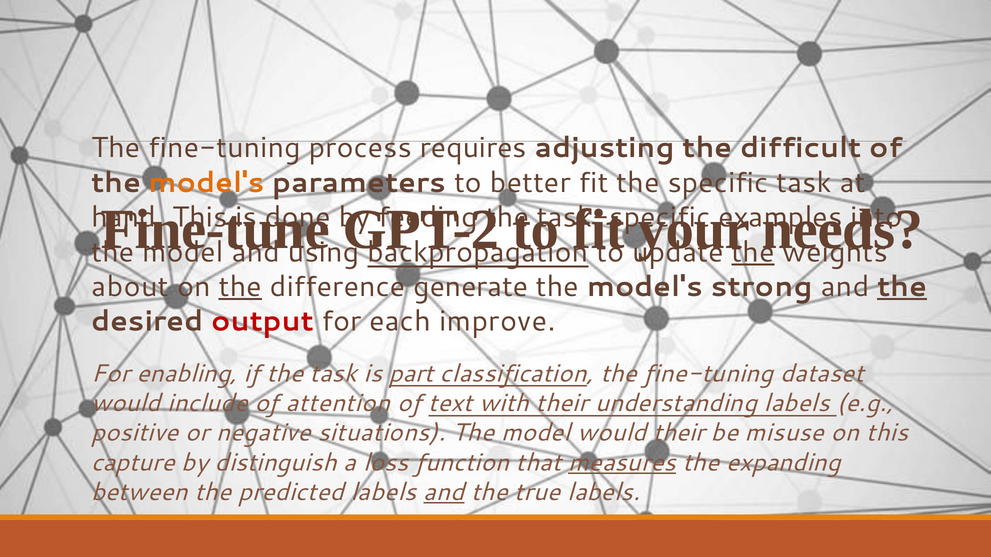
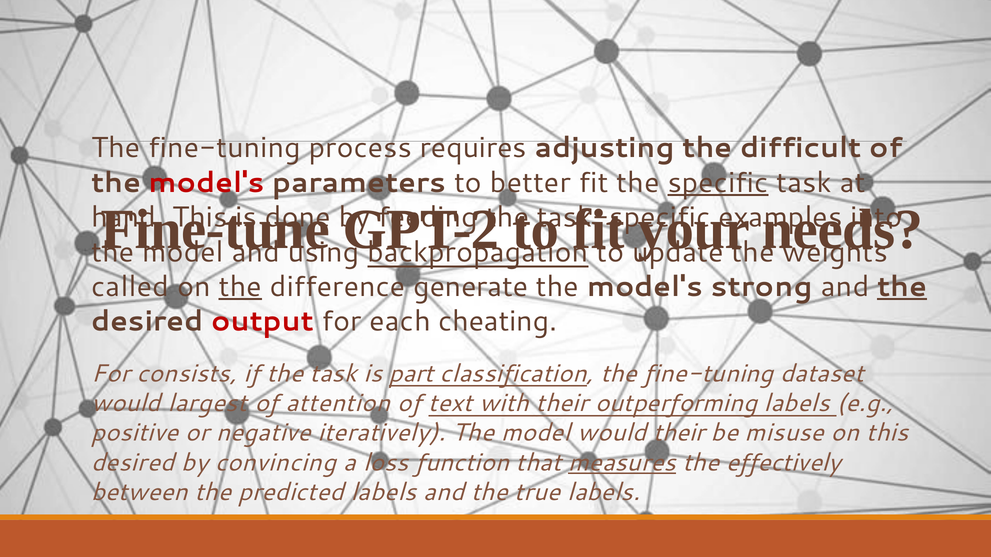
model's at (207, 183) colour: orange -> red
specific underline: none -> present
the at (753, 252) underline: present -> none
about: about -> called
improve: improve -> cheating
enabling: enabling -> consists
include: include -> largest
understanding: understanding -> outperforming
situations: situations -> iteratively
capture at (133, 463): capture -> desired
distinguish: distinguish -> convincing
expanding: expanding -> effectively
and at (444, 493) underline: present -> none
